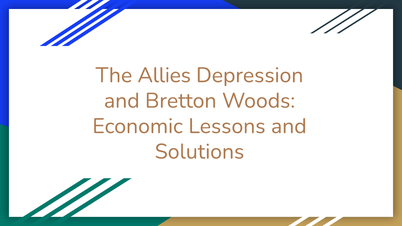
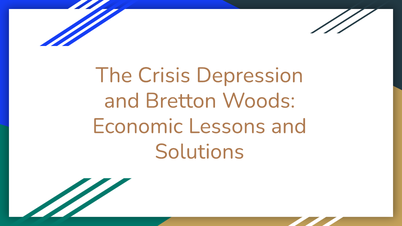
Allies: Allies -> Crisis
